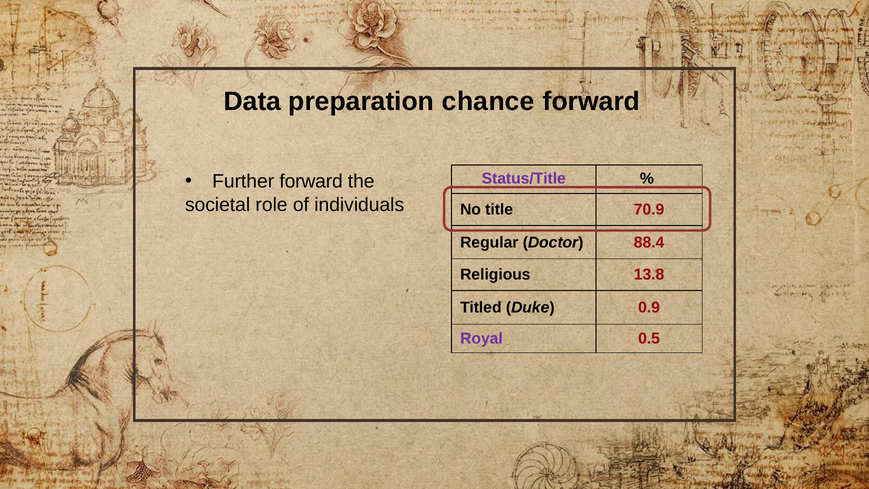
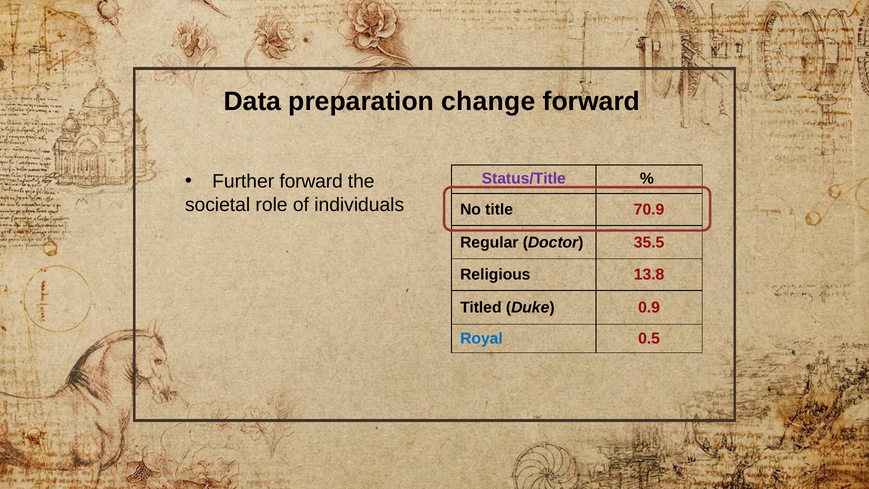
chance: chance -> change
88.4: 88.4 -> 35.5
Royal colour: purple -> blue
